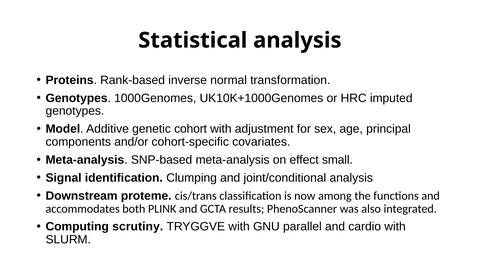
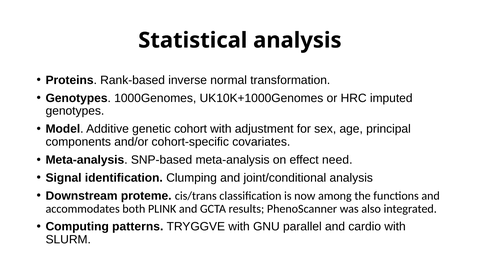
small: small -> need
scrutiny: scrutiny -> patterns
